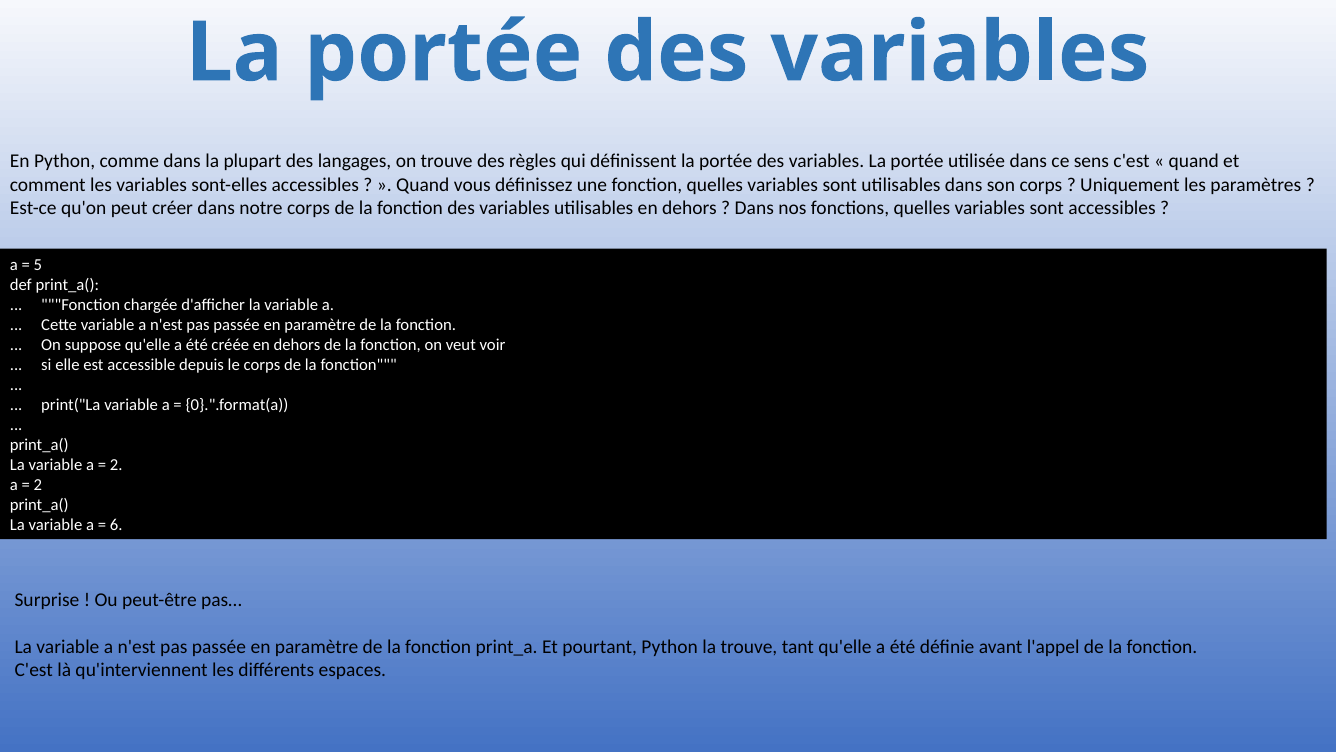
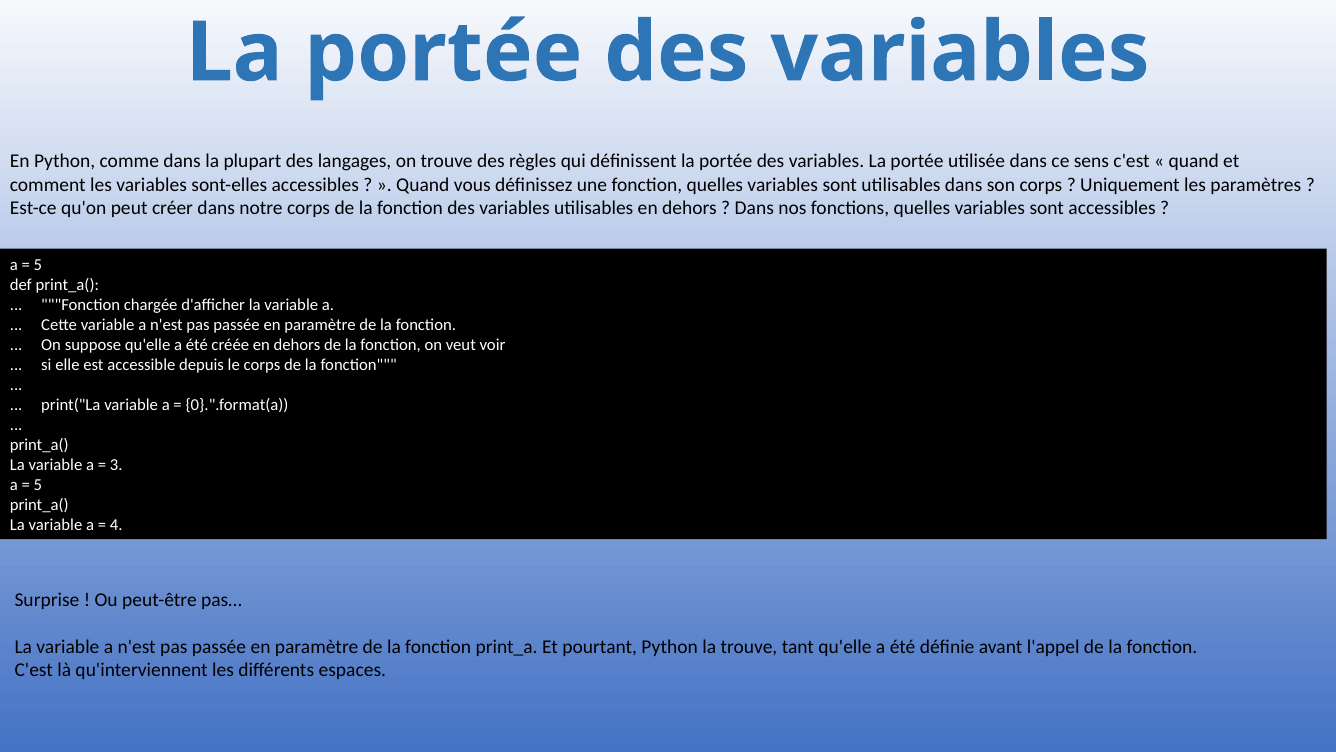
2 at (116, 465): 2 -> 3
2 at (38, 485): 2 -> 5
6: 6 -> 4
